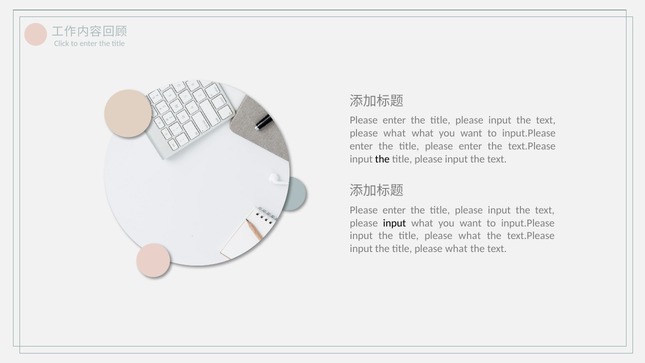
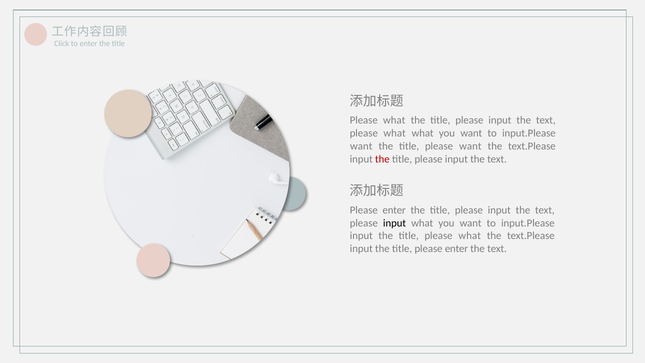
enter at (394, 120): enter -> what
enter at (361, 146): enter -> want
enter at (470, 146): enter -> want
the at (382, 159) colour: black -> red
what at (456, 249): what -> enter
